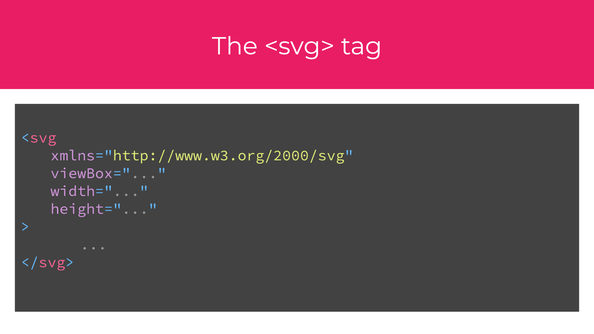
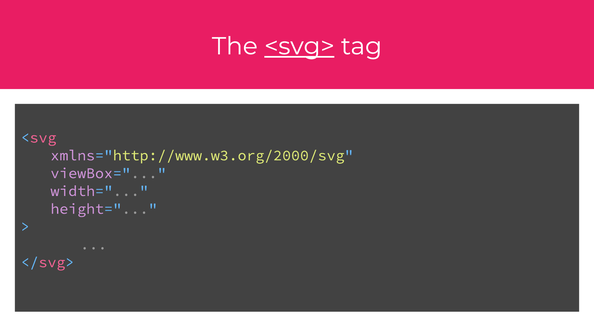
<svg> underline: none -> present
